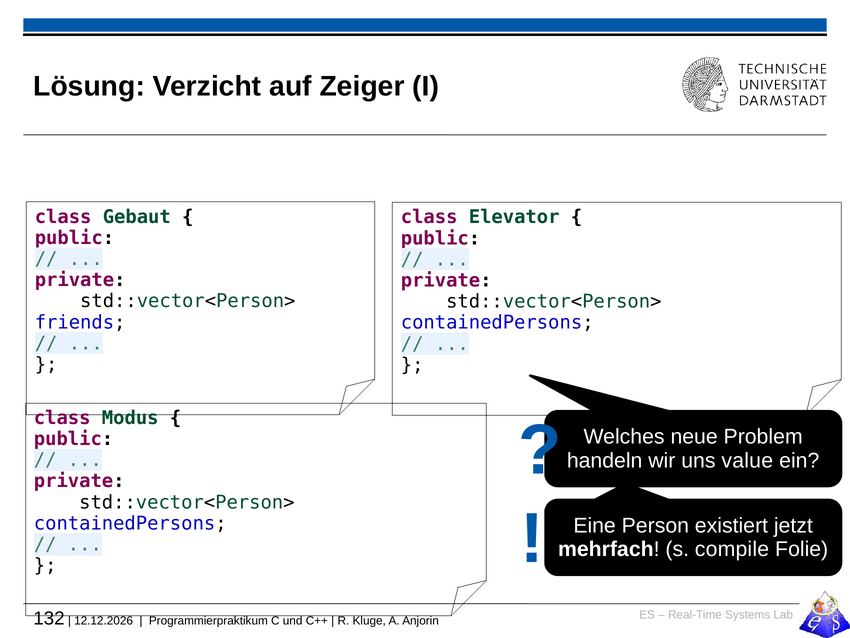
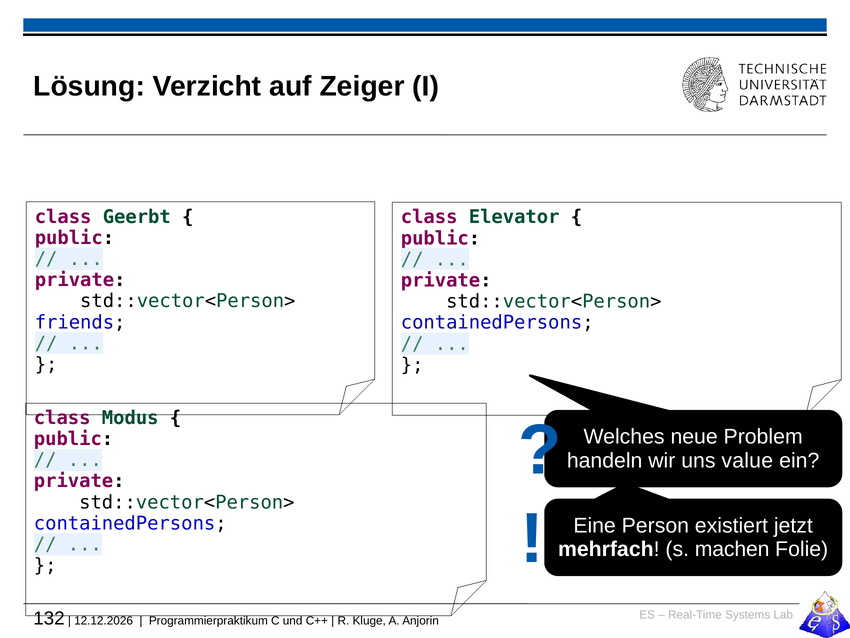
Gebaut: Gebaut -> Geerbt
compile: compile -> machen
